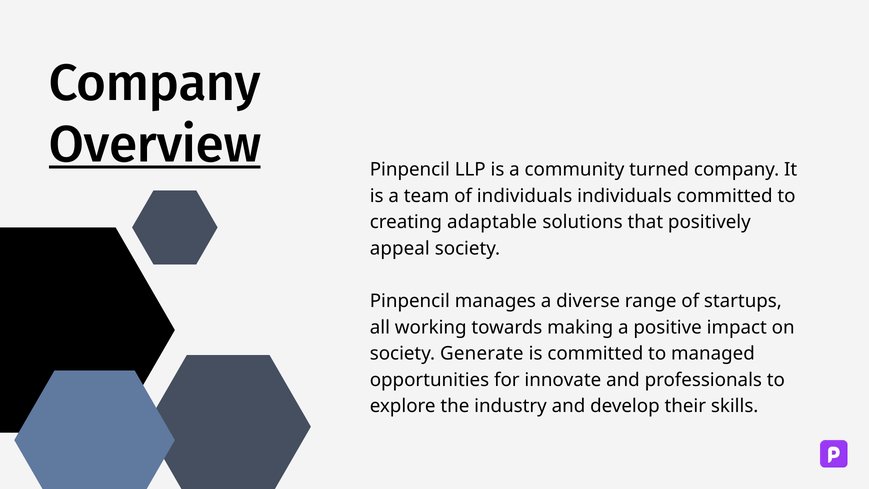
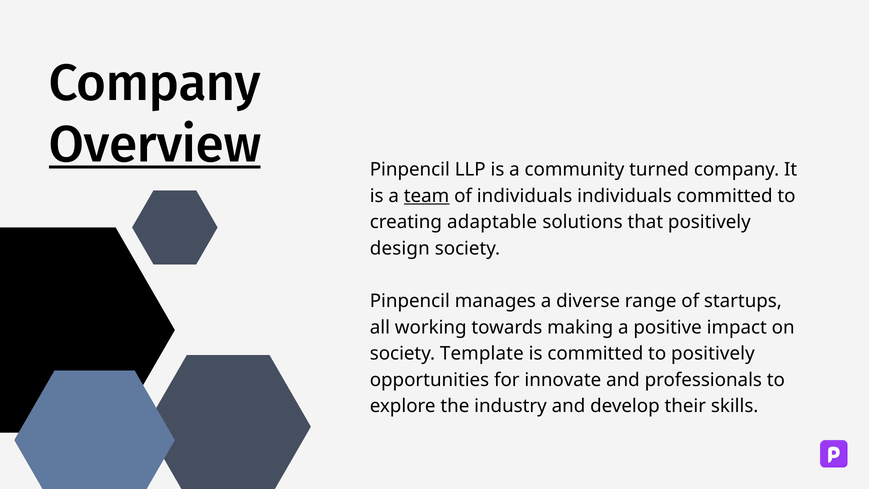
team underline: none -> present
appeal: appeal -> design
Generate: Generate -> Template
to managed: managed -> positively
